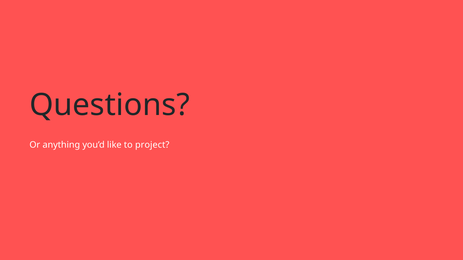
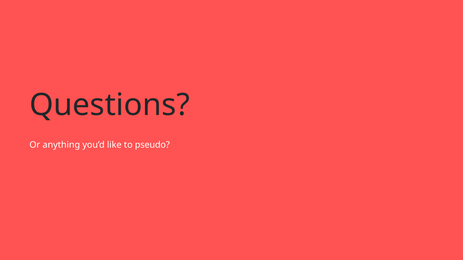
project: project -> pseudo
